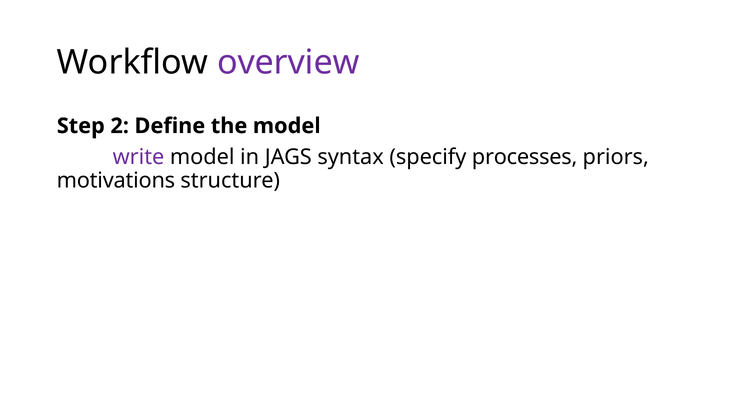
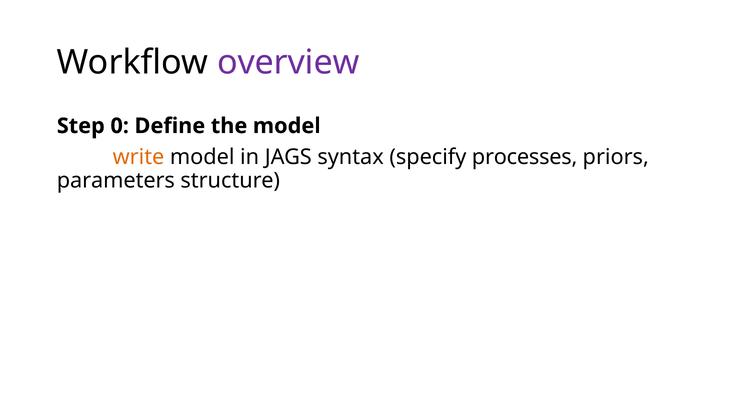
2: 2 -> 0
write colour: purple -> orange
motivations: motivations -> parameters
